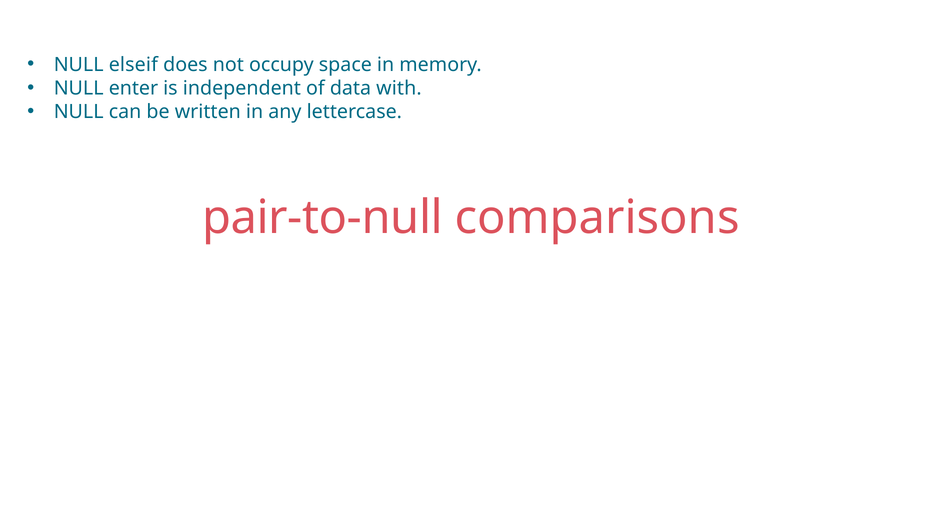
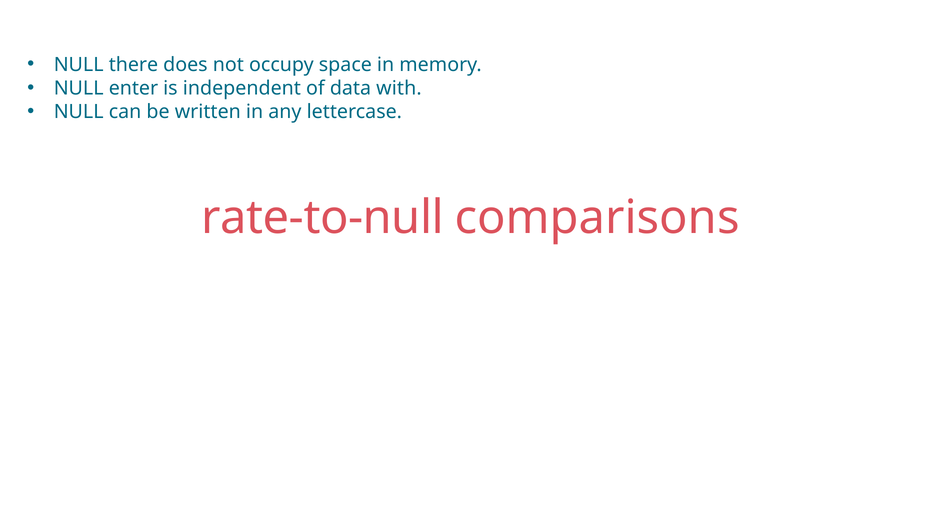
elseif: elseif -> there
pair-to-null: pair-to-null -> rate-to-null
